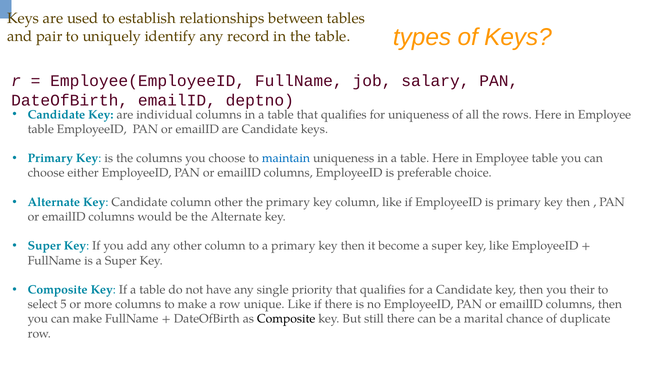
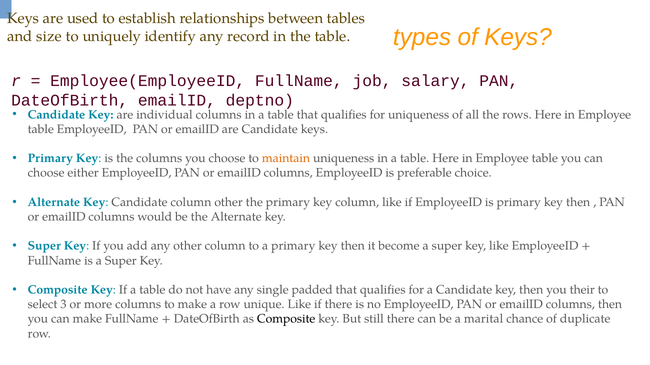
pair: pair -> size
maintain colour: blue -> orange
priority: priority -> padded
5: 5 -> 3
